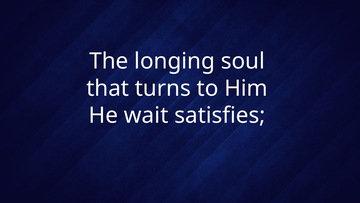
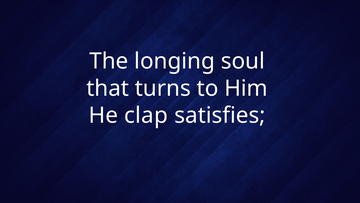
wait: wait -> clap
